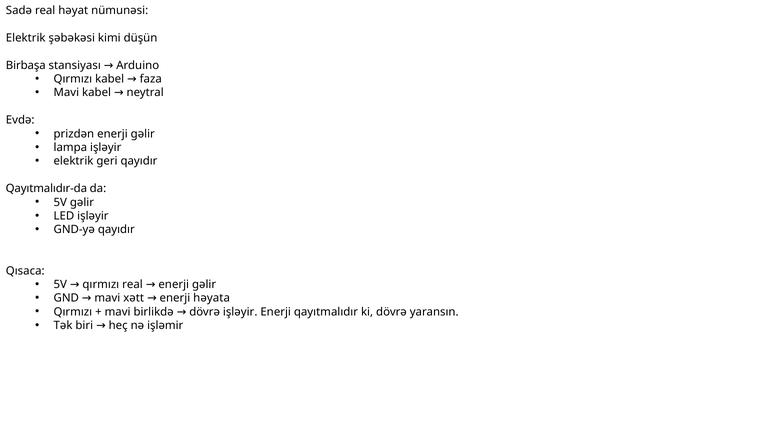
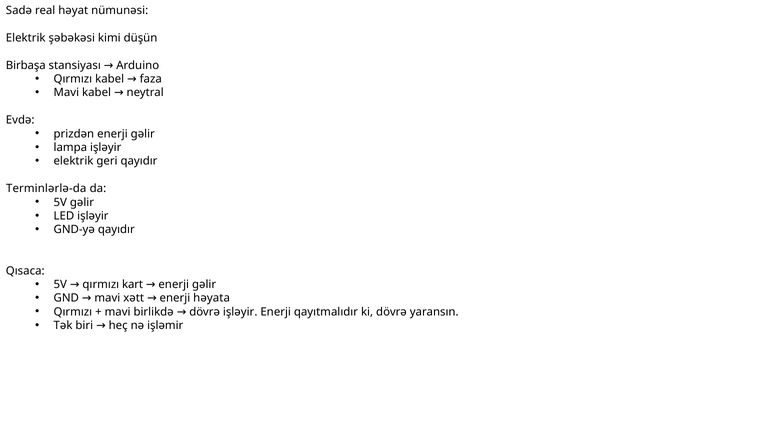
Qayıtmalıdır-da: Qayıtmalıdır-da -> Terminlərlə-da
qırmızı real: real -> kart
